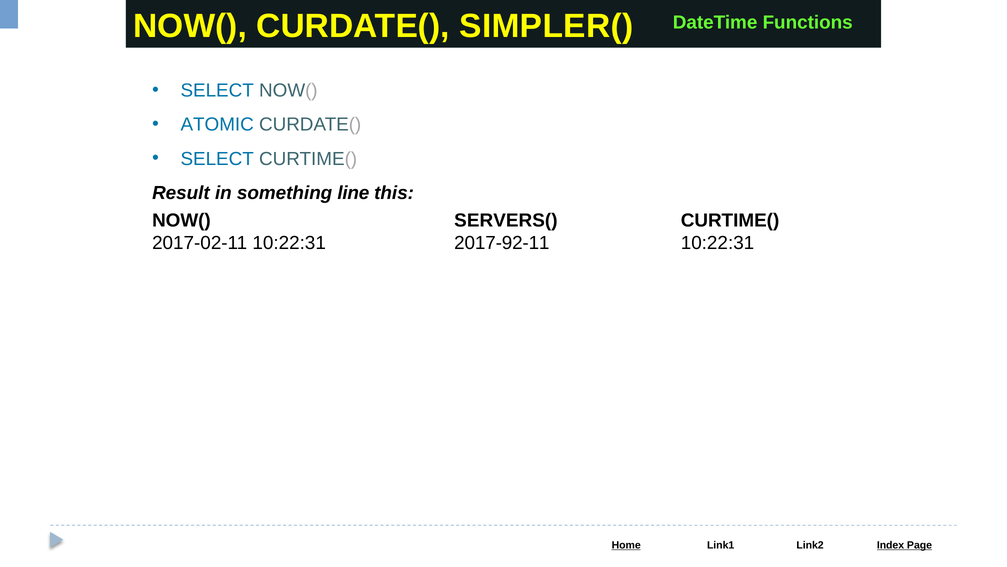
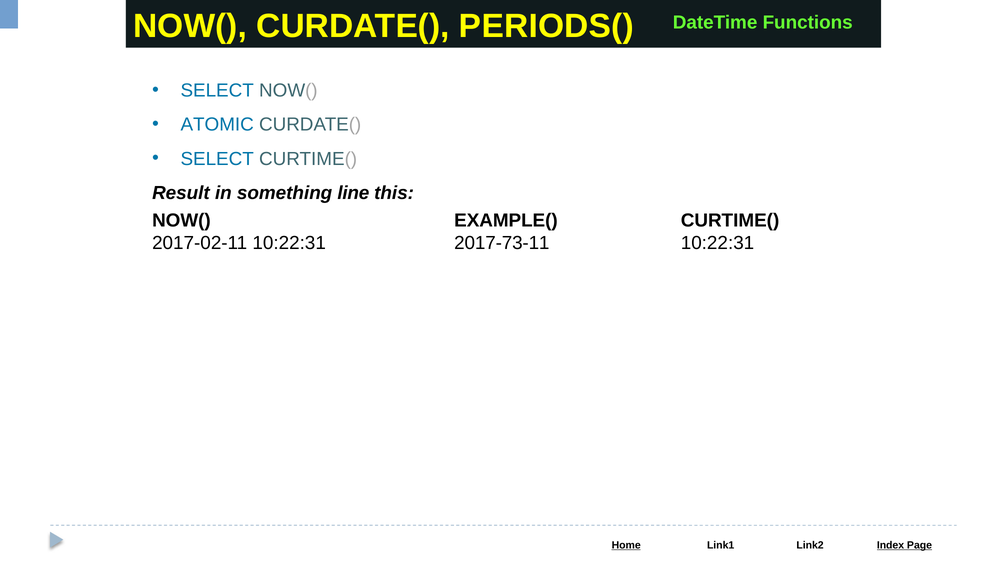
SIMPLER(: SIMPLER( -> PERIODS(
SERVERS(: SERVERS( -> EXAMPLE(
2017-92-11: 2017-92-11 -> 2017-73-11
